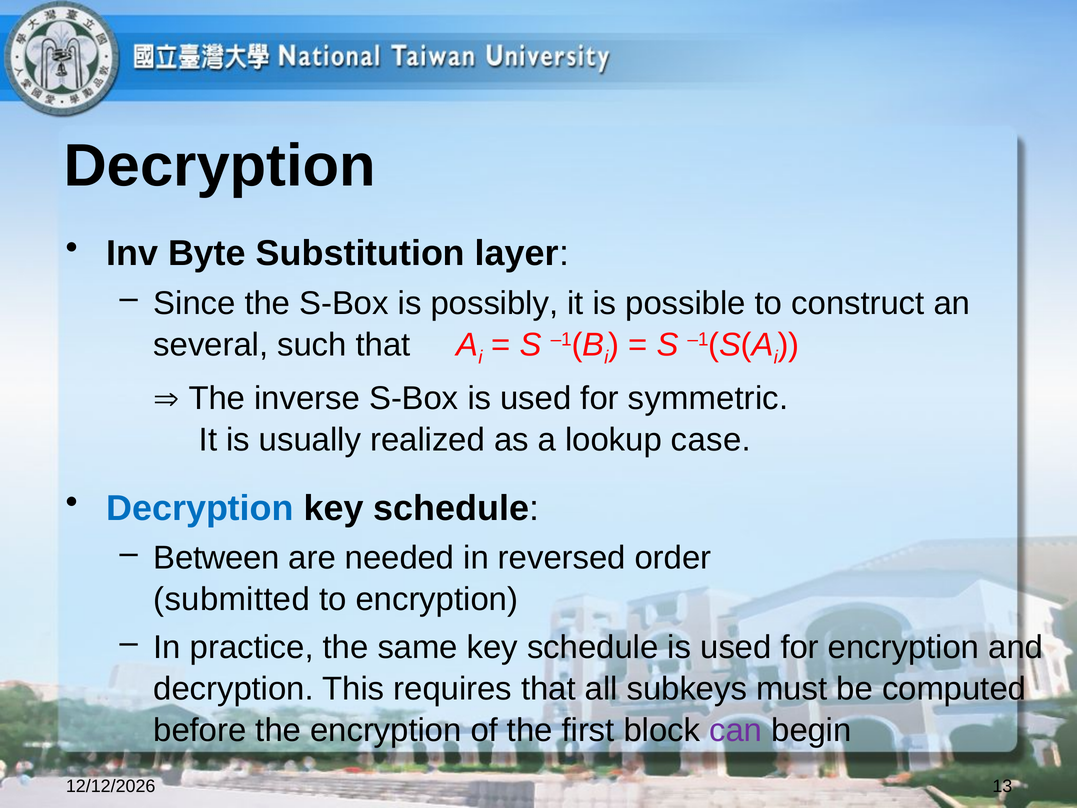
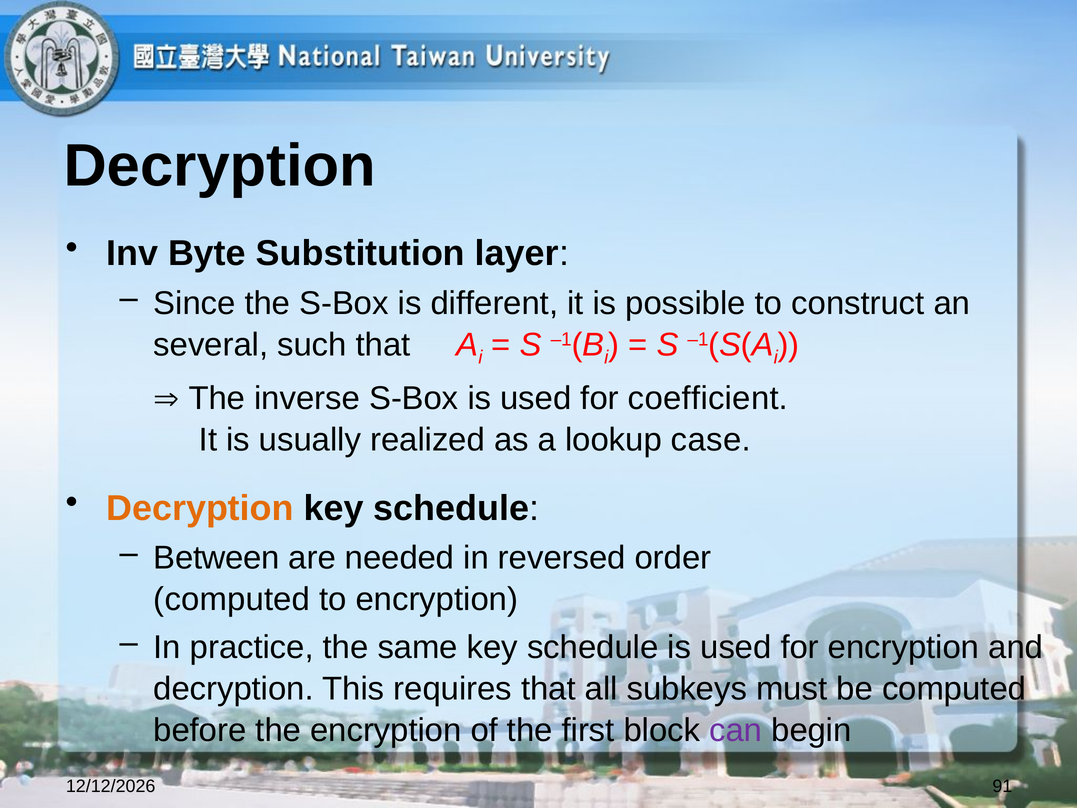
possibly: possibly -> different
symmetric: symmetric -> coefficient
Decryption at (200, 508) colour: blue -> orange
submitted at (232, 599): submitted -> computed
13: 13 -> 91
